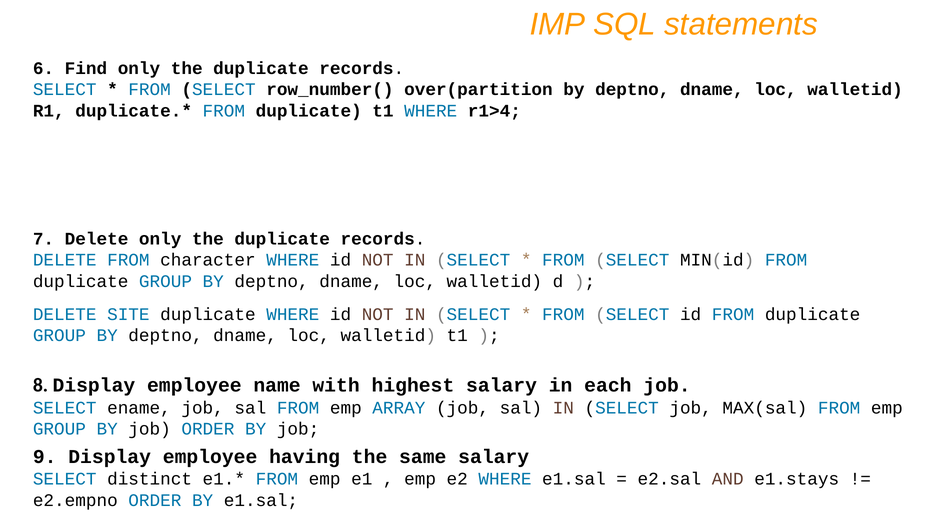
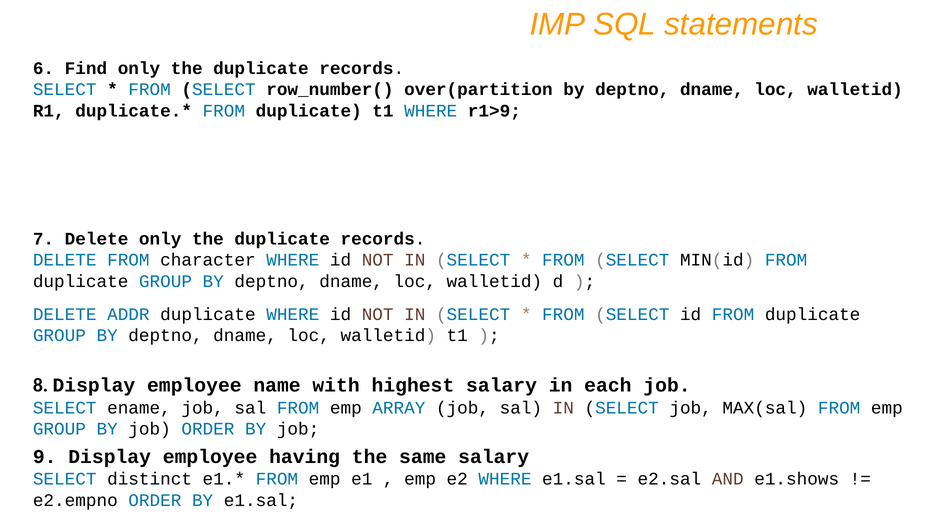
r1>4: r1>4 -> r1>9
SITE: SITE -> ADDR
e1.stays: e1.stays -> e1.shows
